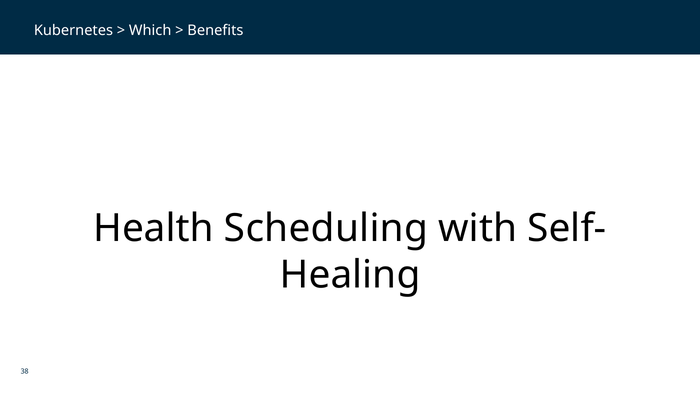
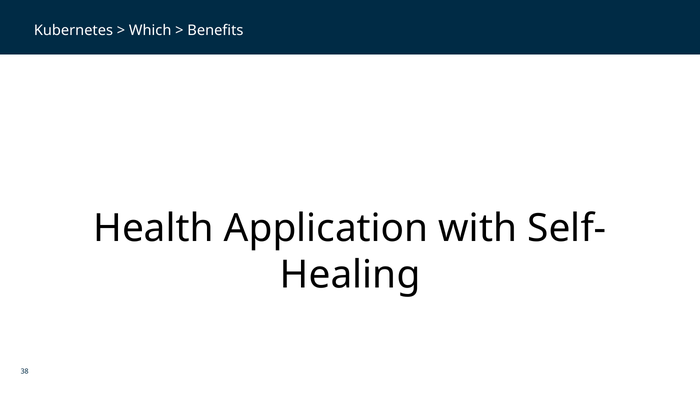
Scheduling: Scheduling -> Application
